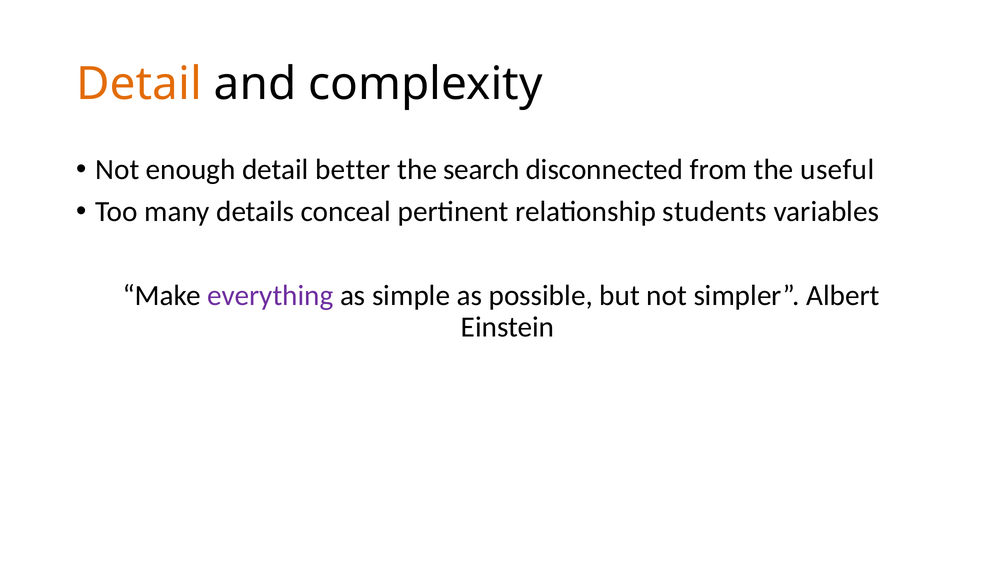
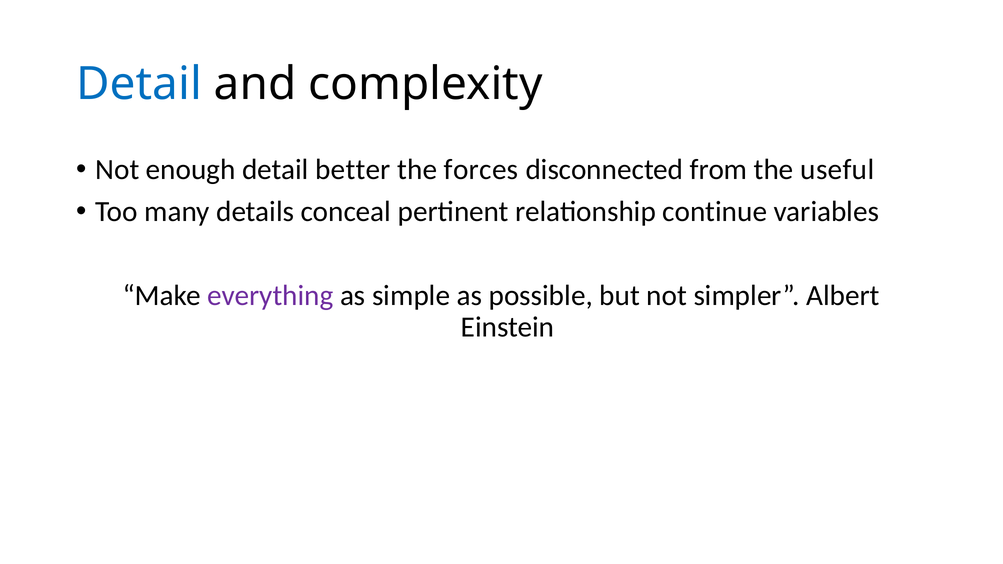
Detail at (139, 84) colour: orange -> blue
search: search -> forces
students: students -> continue
